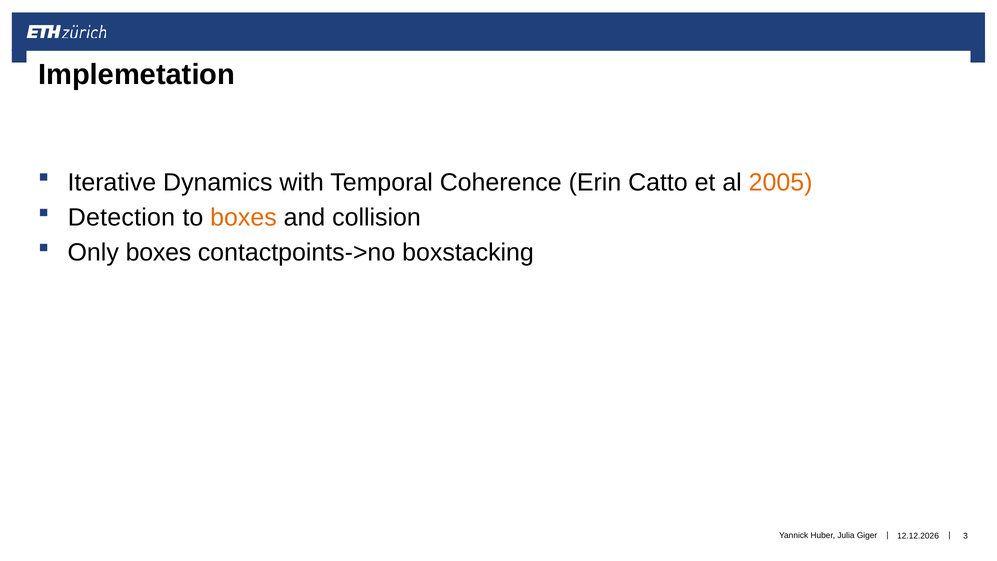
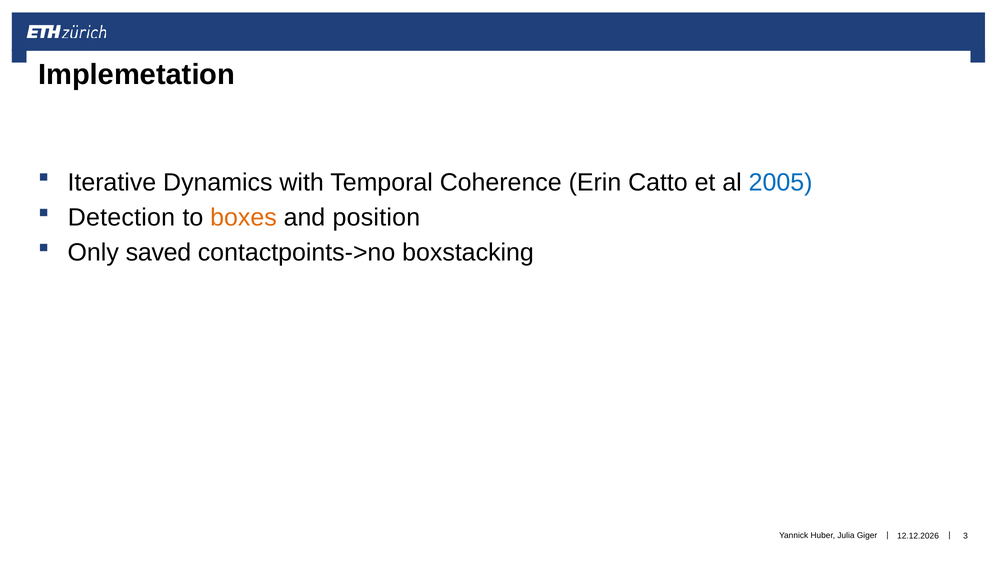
2005 colour: orange -> blue
collision: collision -> position
Only boxes: boxes -> saved
